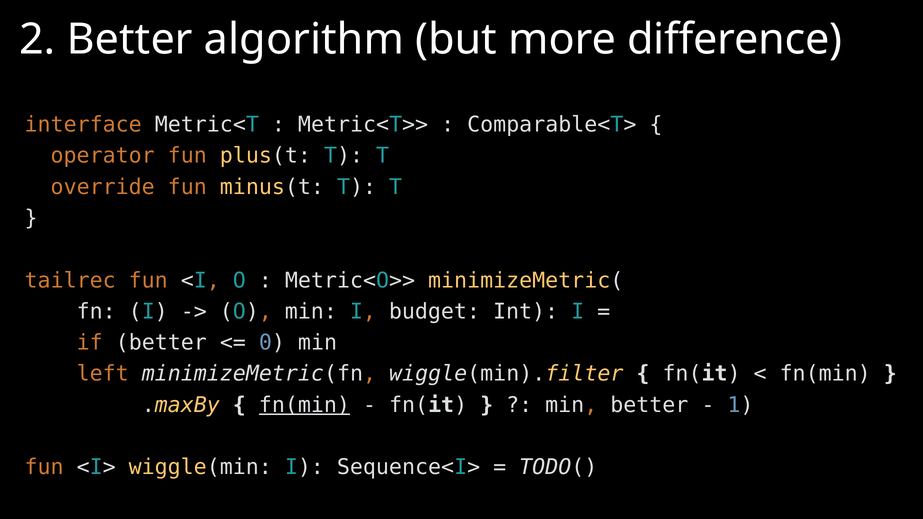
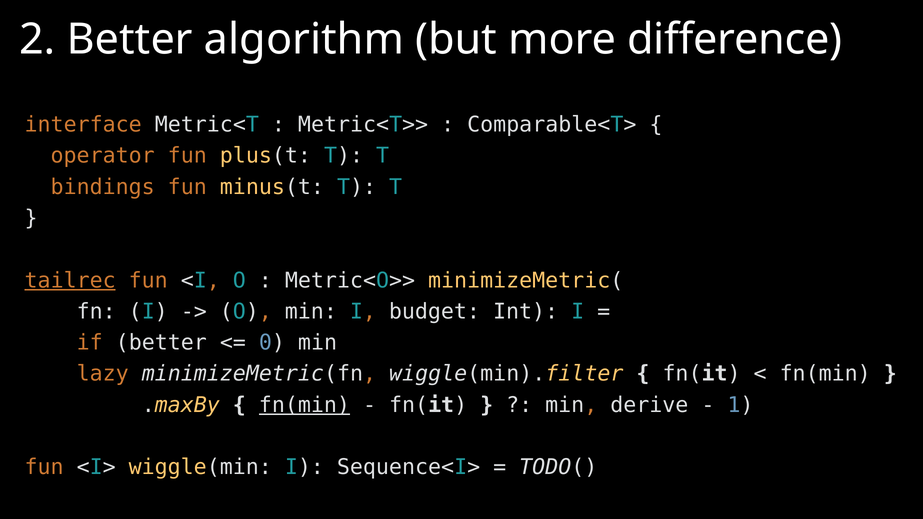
override: override -> bindings
tailrec underline: none -> present
left: left -> lazy
min better: better -> derive
